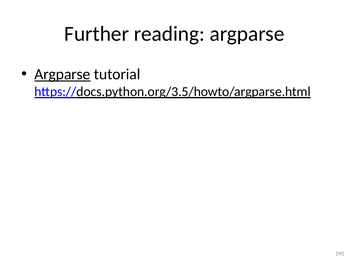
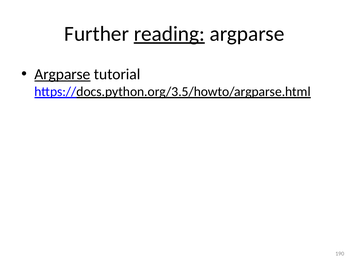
reading underline: none -> present
